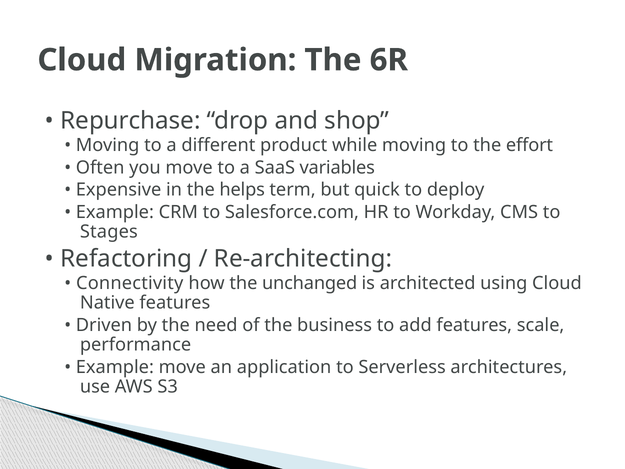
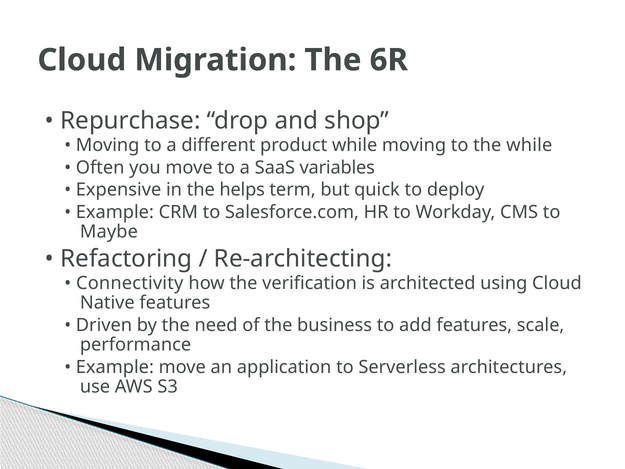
the effort: effort -> while
Stages: Stages -> Maybe
unchanged: unchanged -> verification
